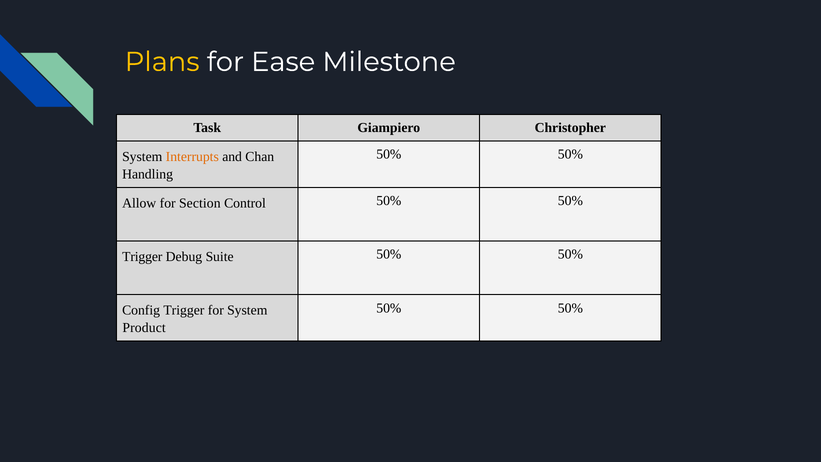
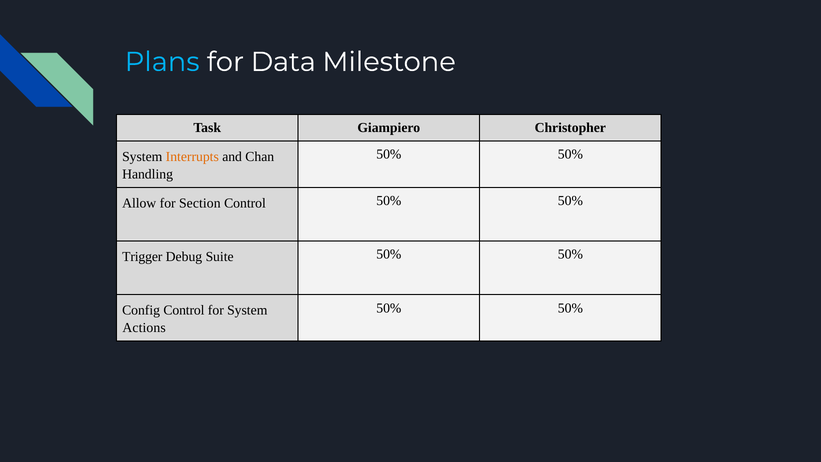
Plans colour: yellow -> light blue
Ease: Ease -> Data
Config Trigger: Trigger -> Control
Product: Product -> Actions
